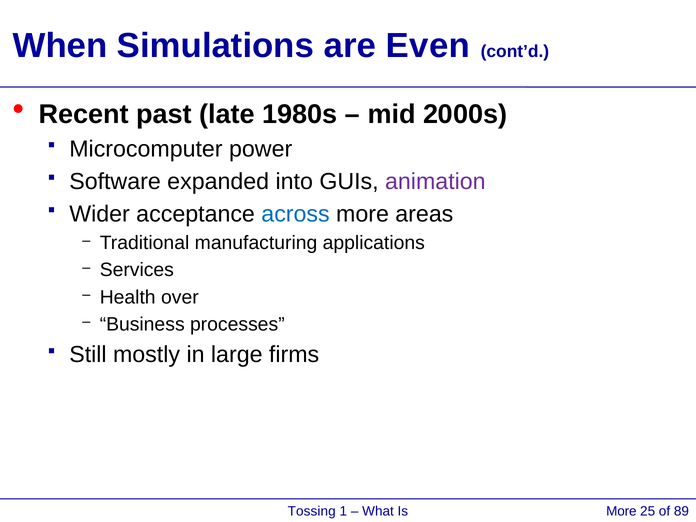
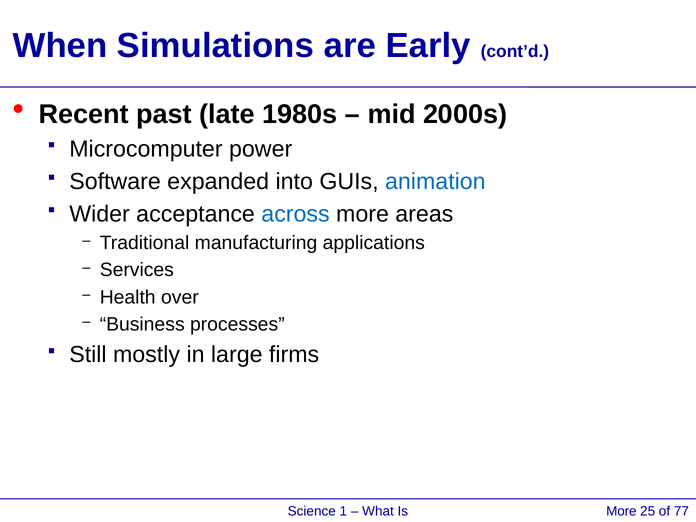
Even: Even -> Early
animation colour: purple -> blue
Tossing: Tossing -> Science
89: 89 -> 77
